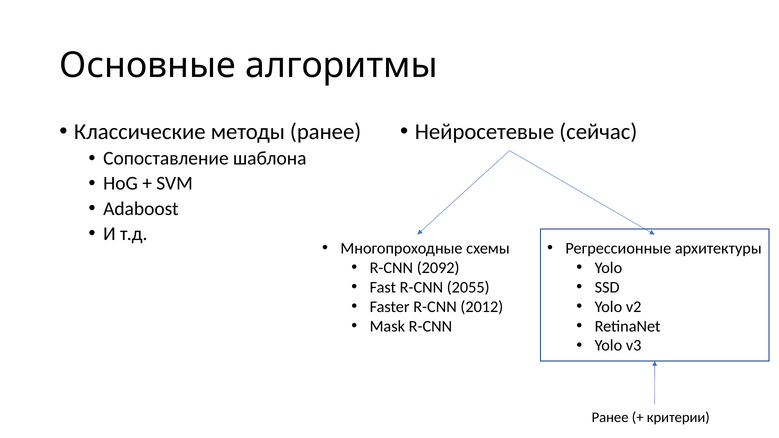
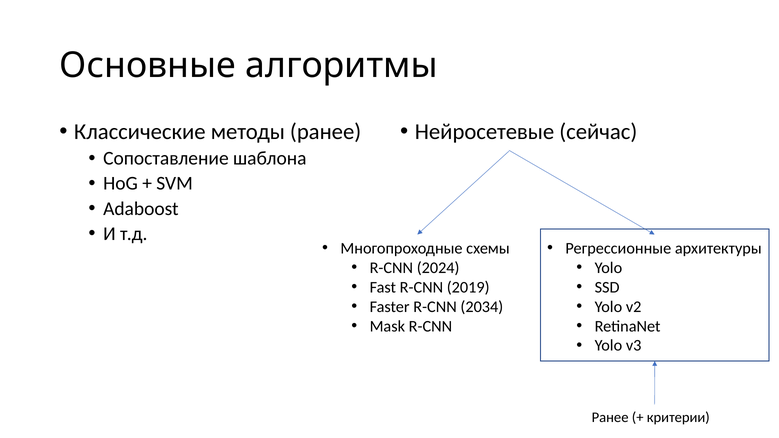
2092: 2092 -> 2024
2055: 2055 -> 2019
2012: 2012 -> 2034
